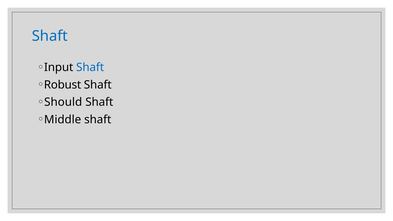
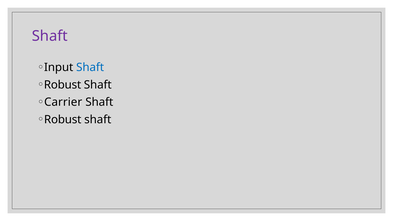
Shaft at (50, 36) colour: blue -> purple
Should: Should -> Carrier
Middle at (63, 120): Middle -> Robust
